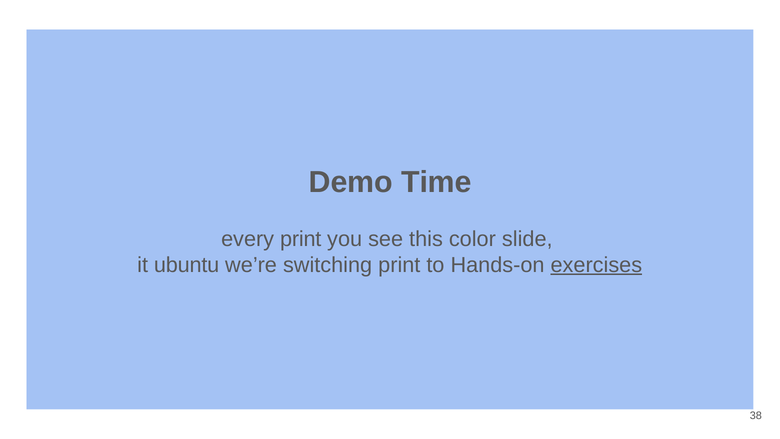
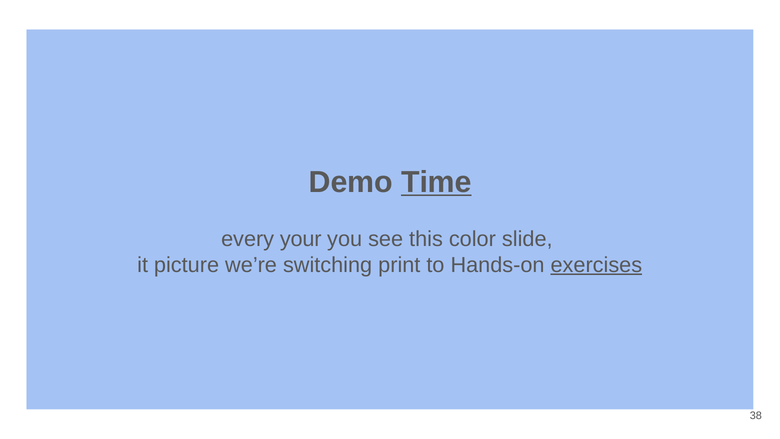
Time underline: none -> present
every print: print -> your
ubuntu: ubuntu -> picture
